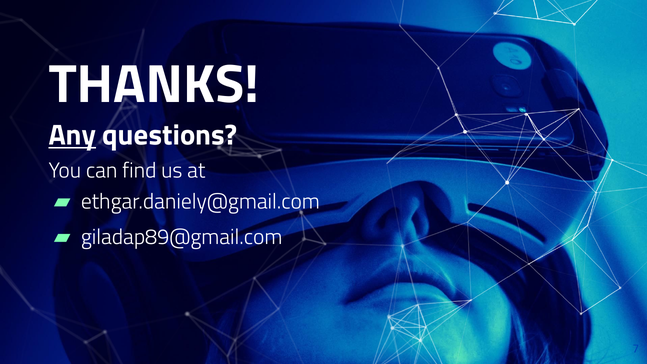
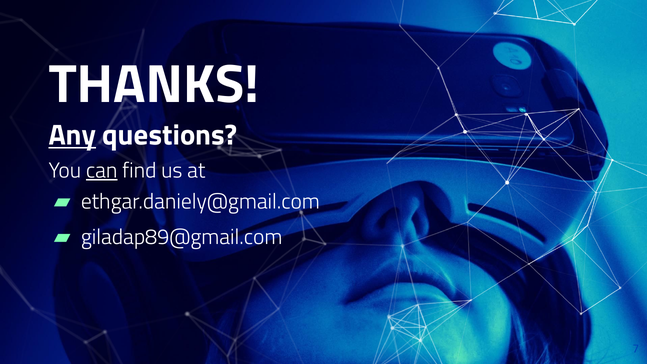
can underline: none -> present
